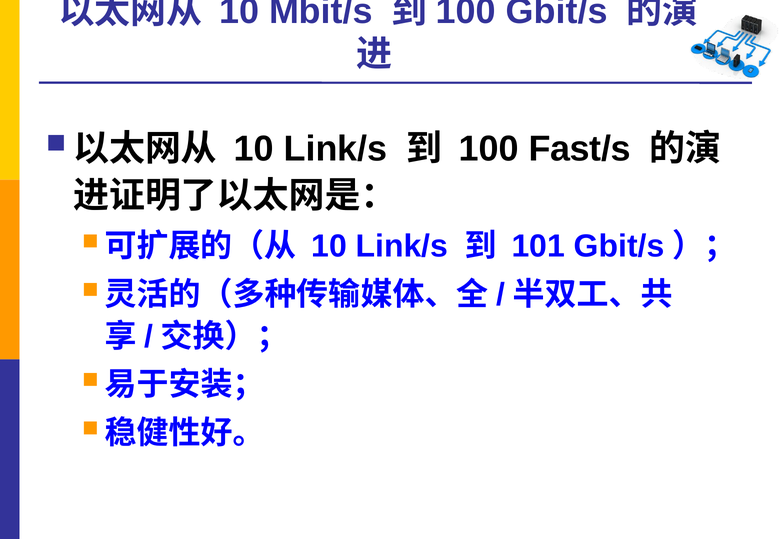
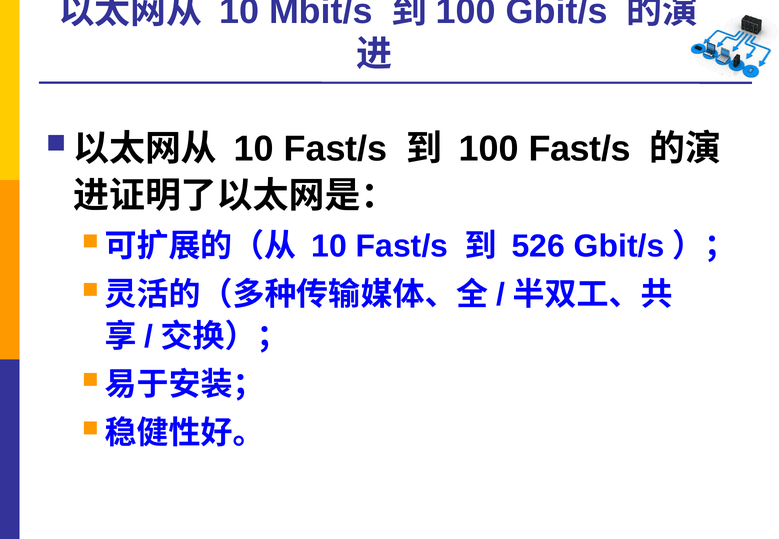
Link/s at (335, 149): Link/s -> Fast/s
Link/s at (402, 246): Link/s -> Fast/s
101: 101 -> 526
